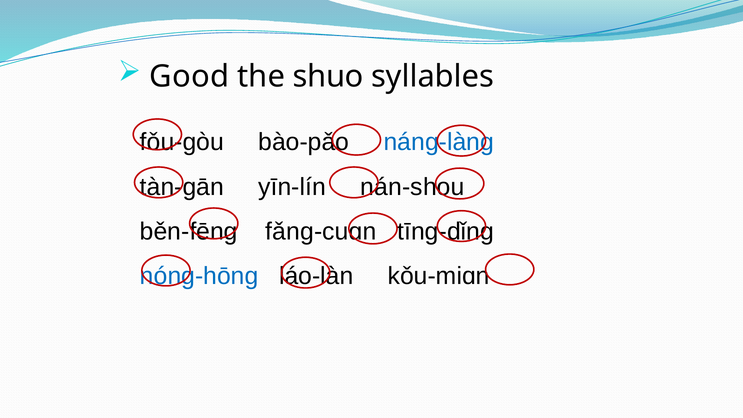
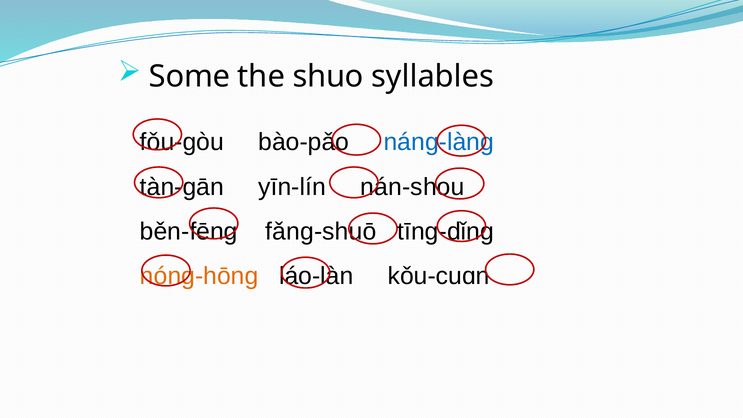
Good: Good -> Some
fǎng-cuɑn: fǎng-cuɑn -> fǎng-shuō
nóng-hōng colour: blue -> orange
kǒu-miɑn: kǒu-miɑn -> kǒu-cuɑn
